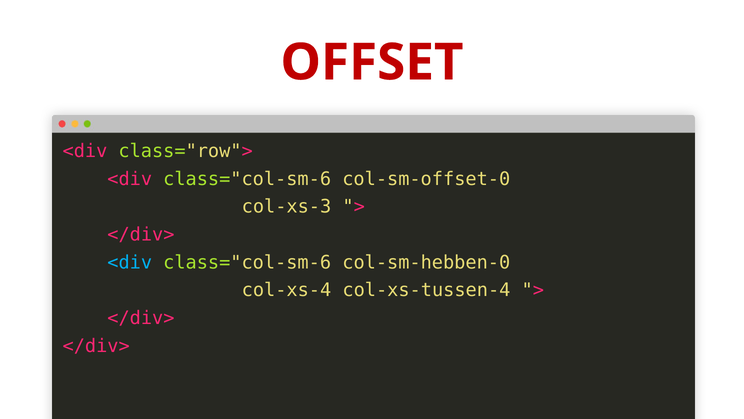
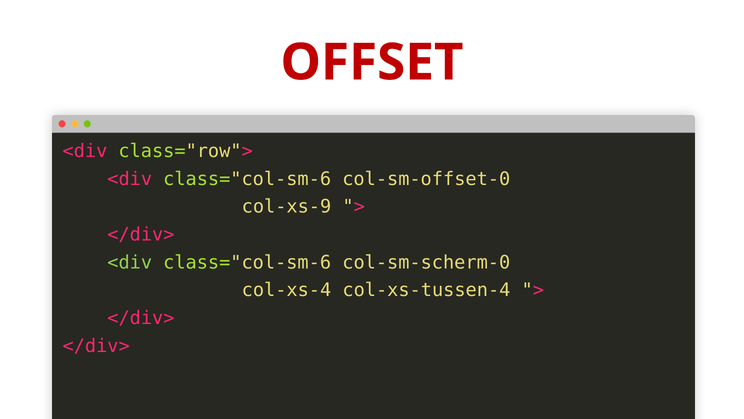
col-xs-3: col-xs-3 -> col-xs-9
<div at (130, 262) colour: light blue -> light green
col-sm-hebben-0: col-sm-hebben-0 -> col-sm-scherm-0
